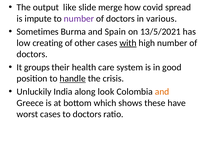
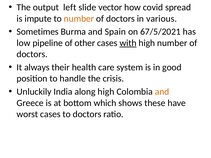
like: like -> left
merge: merge -> vector
number at (79, 19) colour: purple -> orange
13/5/2021: 13/5/2021 -> 67/5/2021
creating: creating -> pipeline
groups: groups -> always
handle underline: present -> none
along look: look -> high
